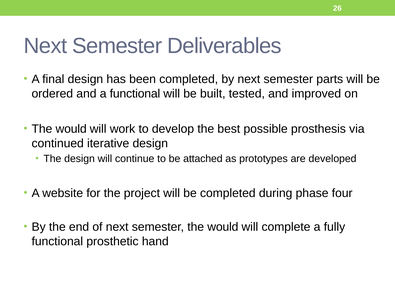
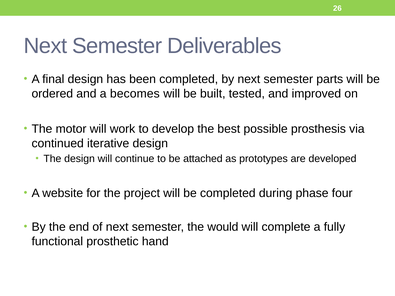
a functional: functional -> becomes
would at (71, 129): would -> motor
